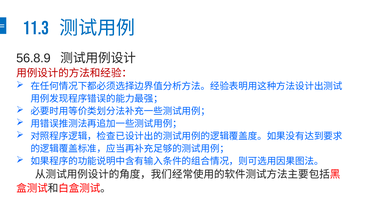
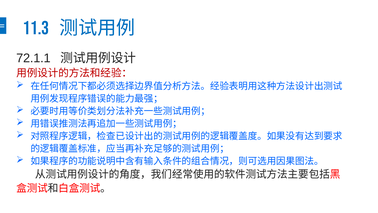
56.8.9: 56.8.9 -> 72.1.1
